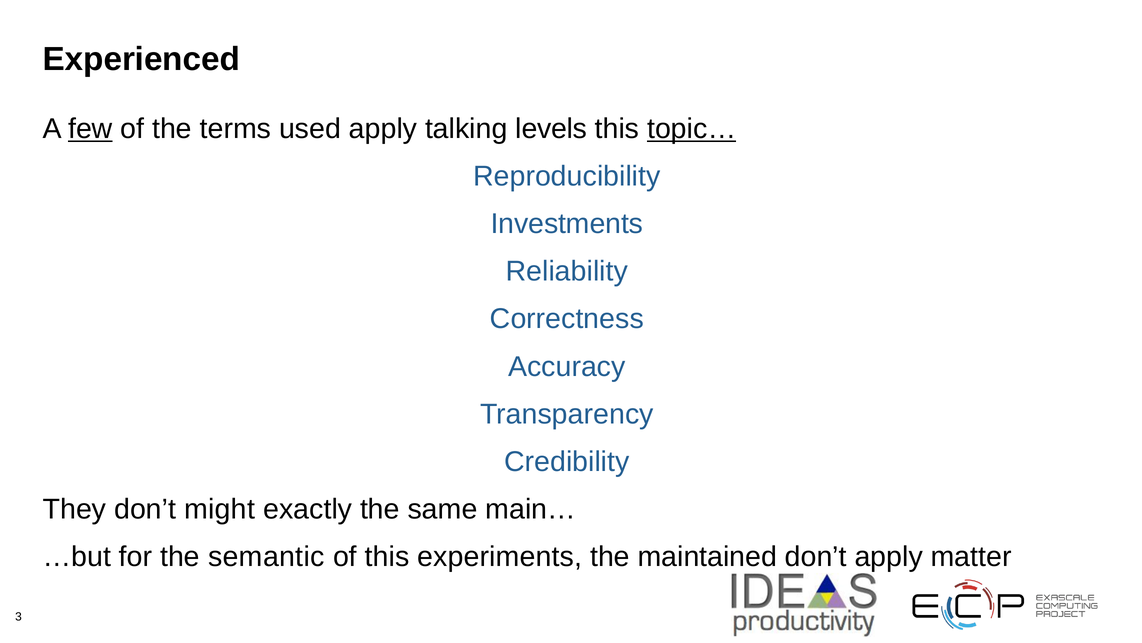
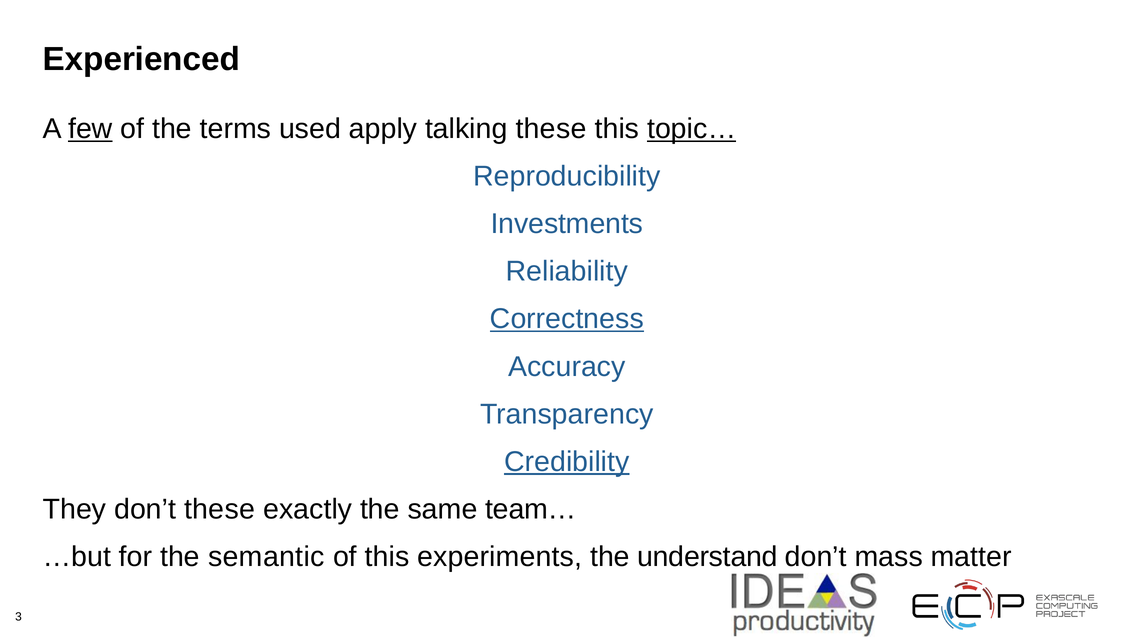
talking levels: levels -> these
Correctness underline: none -> present
Credibility underline: none -> present
don’t might: might -> these
main…: main… -> team…
maintained: maintained -> understand
don’t apply: apply -> mass
